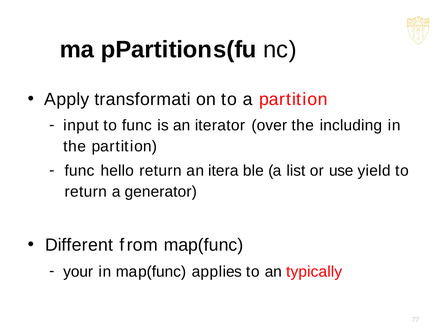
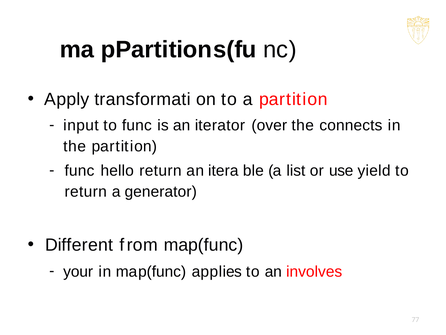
including: including -> connects
typically: typically -> involves
